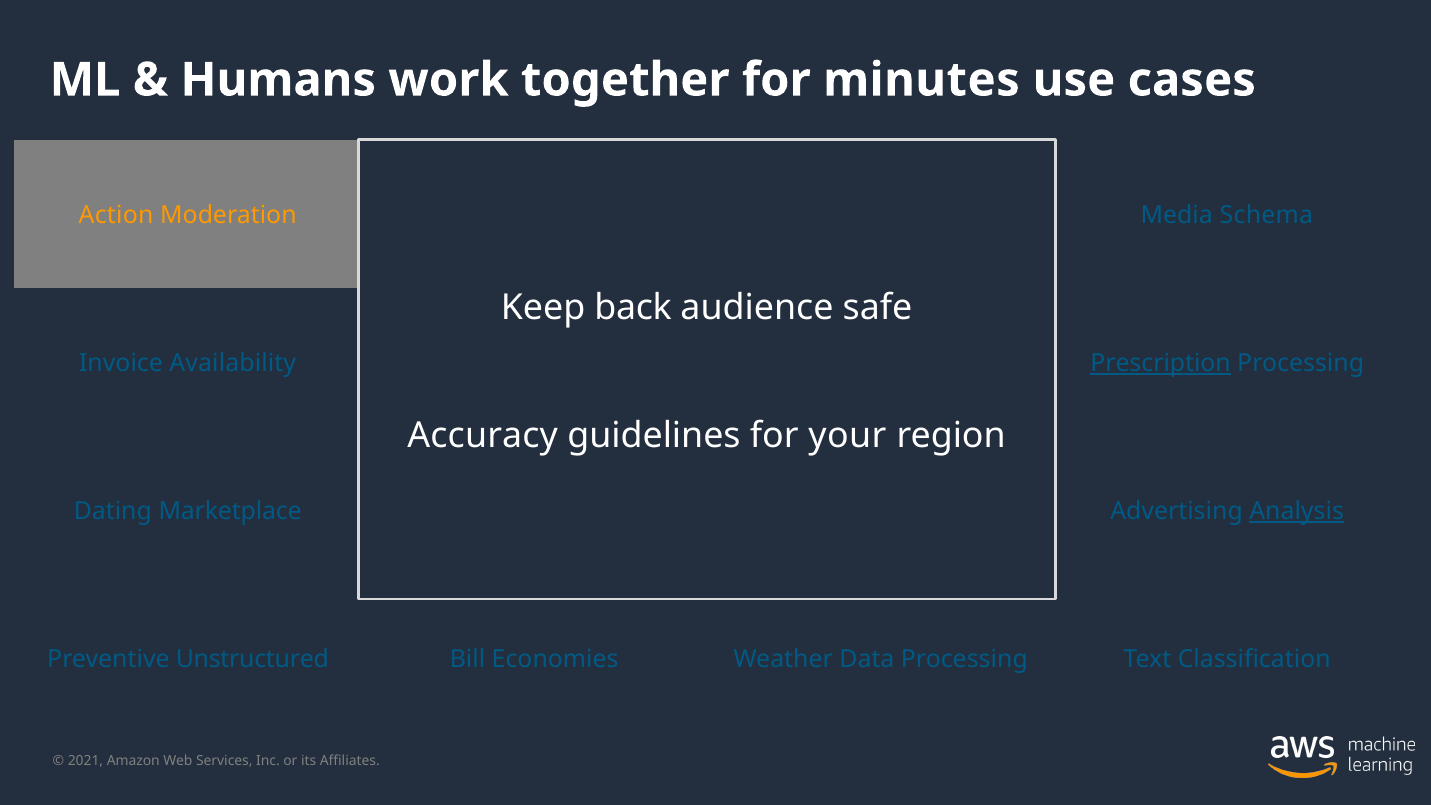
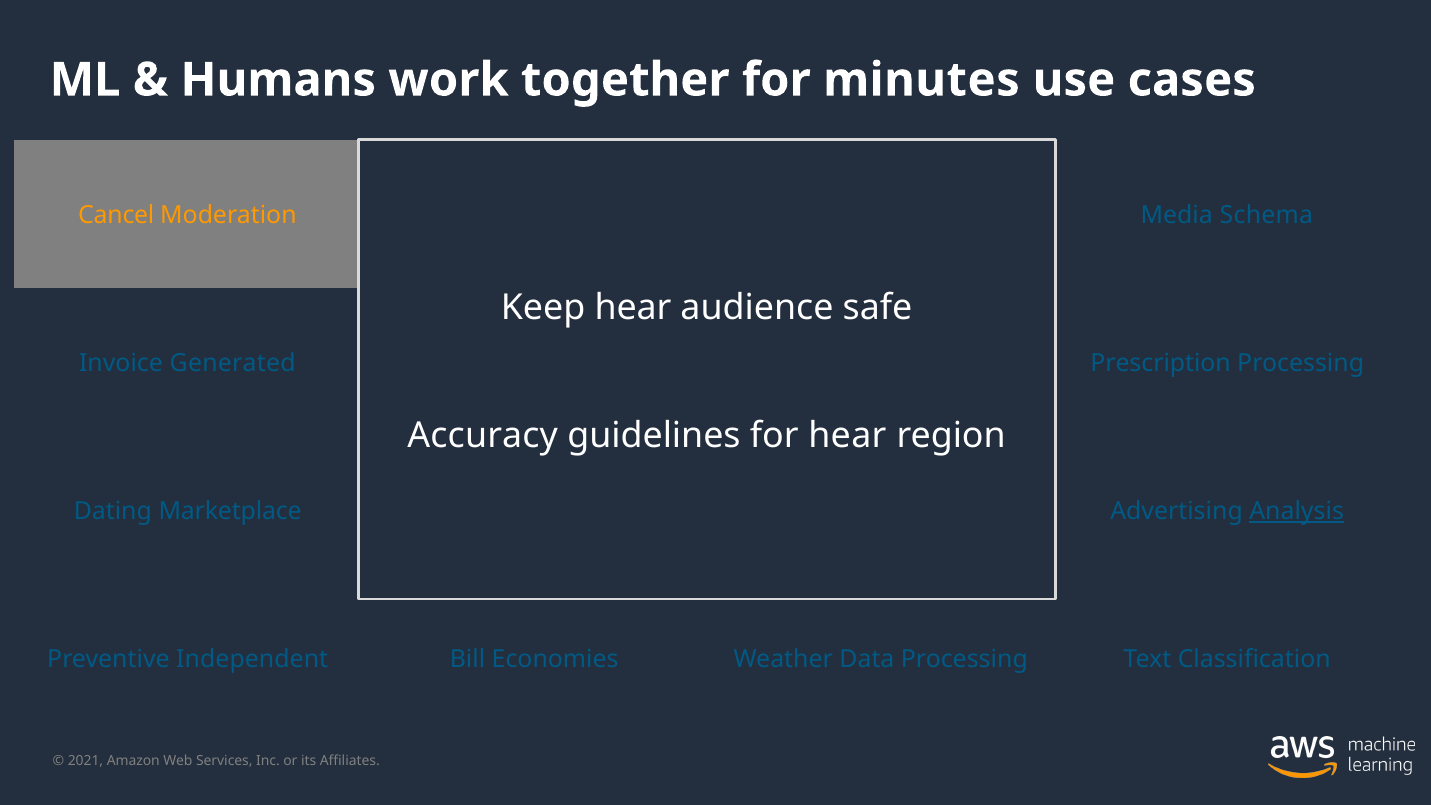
Action: Action -> Cancel
Keep back: back -> hear
Availability: Availability -> Generated
Prescription underline: present -> none
for your: your -> hear
Unstructured: Unstructured -> Independent
